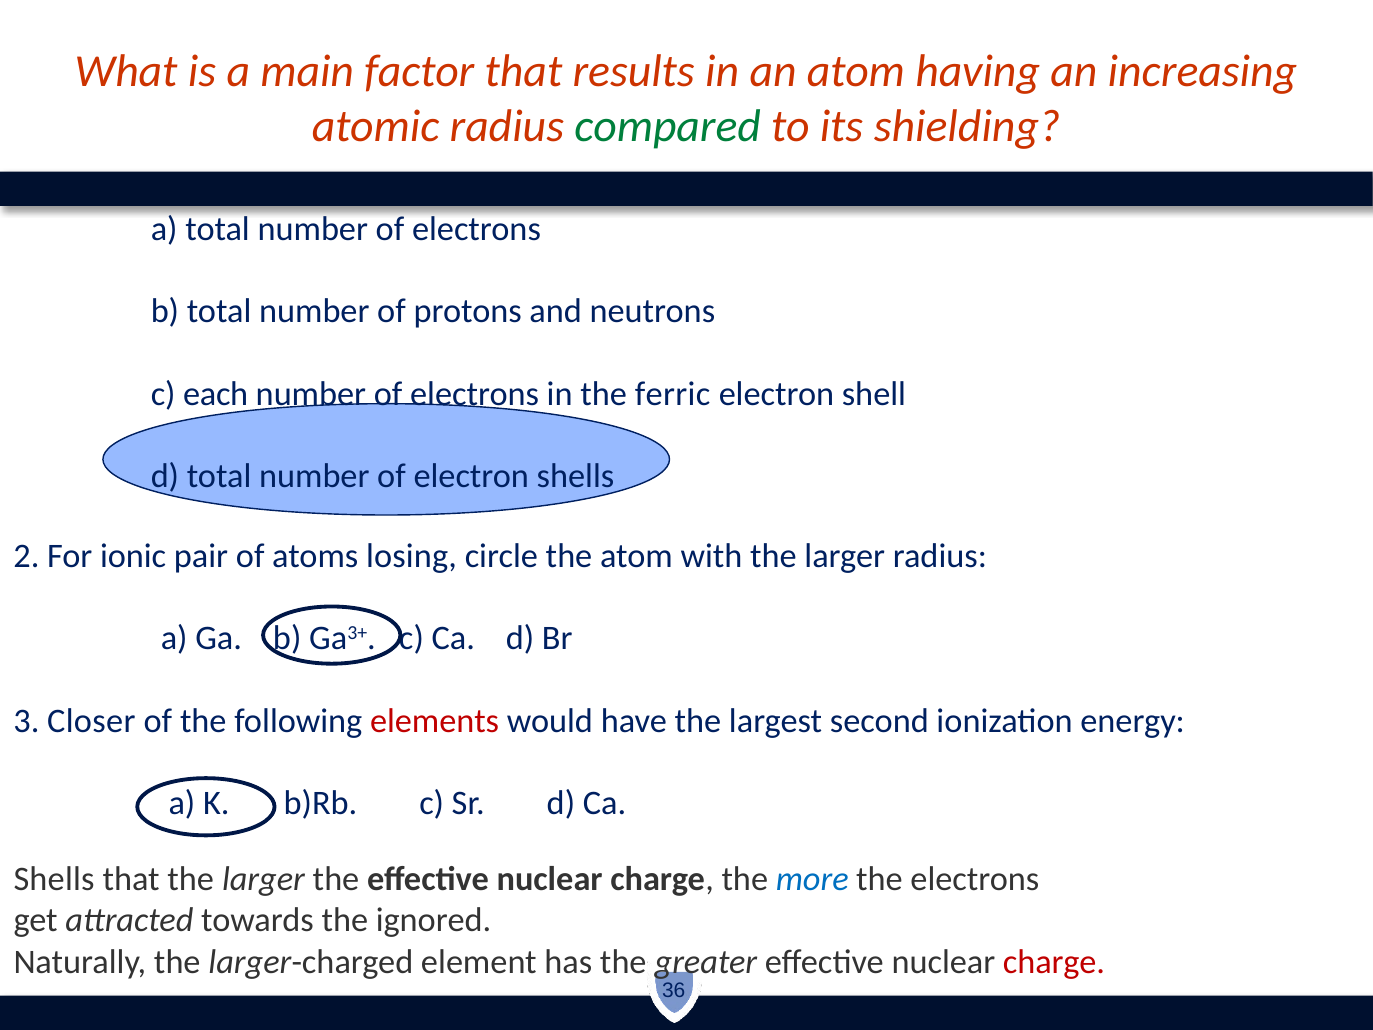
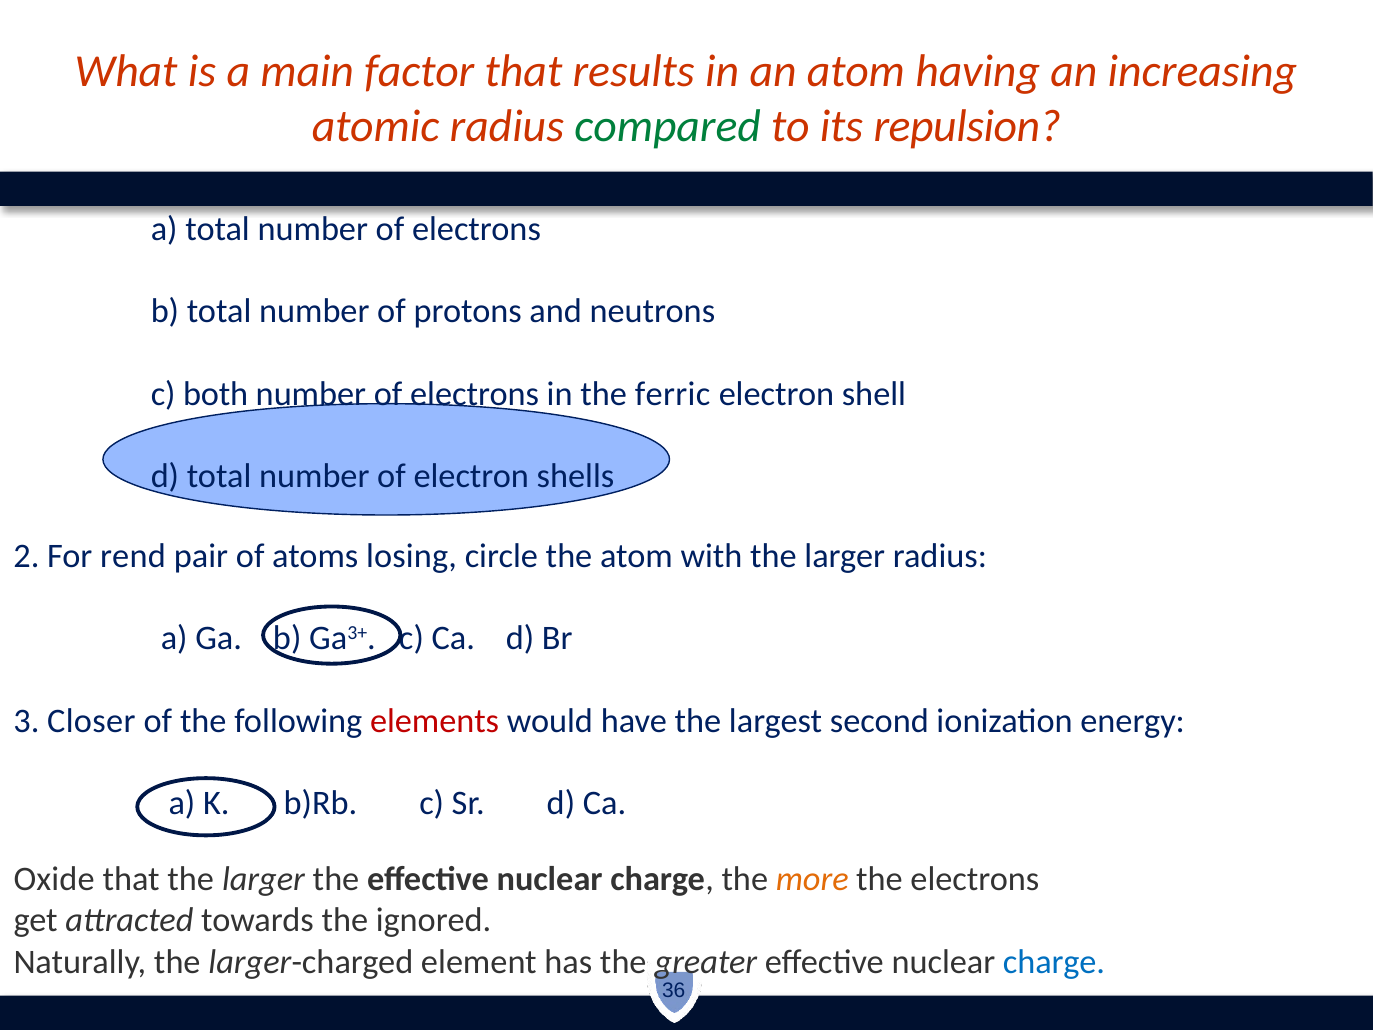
shielding: shielding -> repulsion
each: each -> both
ionic: ionic -> rend
Shells at (54, 879): Shells -> Oxide
more colour: blue -> orange
charge at (1054, 962) colour: red -> blue
